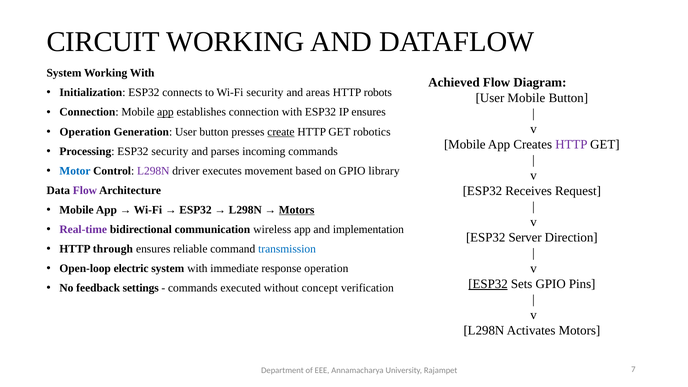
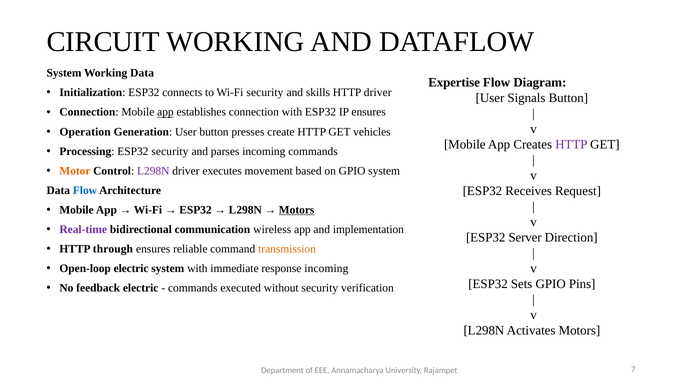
Working With: With -> Data
Achieved: Achieved -> Expertise
areas: areas -> skills
HTTP robots: robots -> driver
User Mobile: Mobile -> Signals
create underline: present -> none
robotics: robotics -> vehicles
Motor colour: blue -> orange
GPIO library: library -> system
Flow at (85, 190) colour: purple -> blue
transmission colour: blue -> orange
response operation: operation -> incoming
ESP32 at (488, 284) underline: present -> none
feedback settings: settings -> electric
without concept: concept -> security
